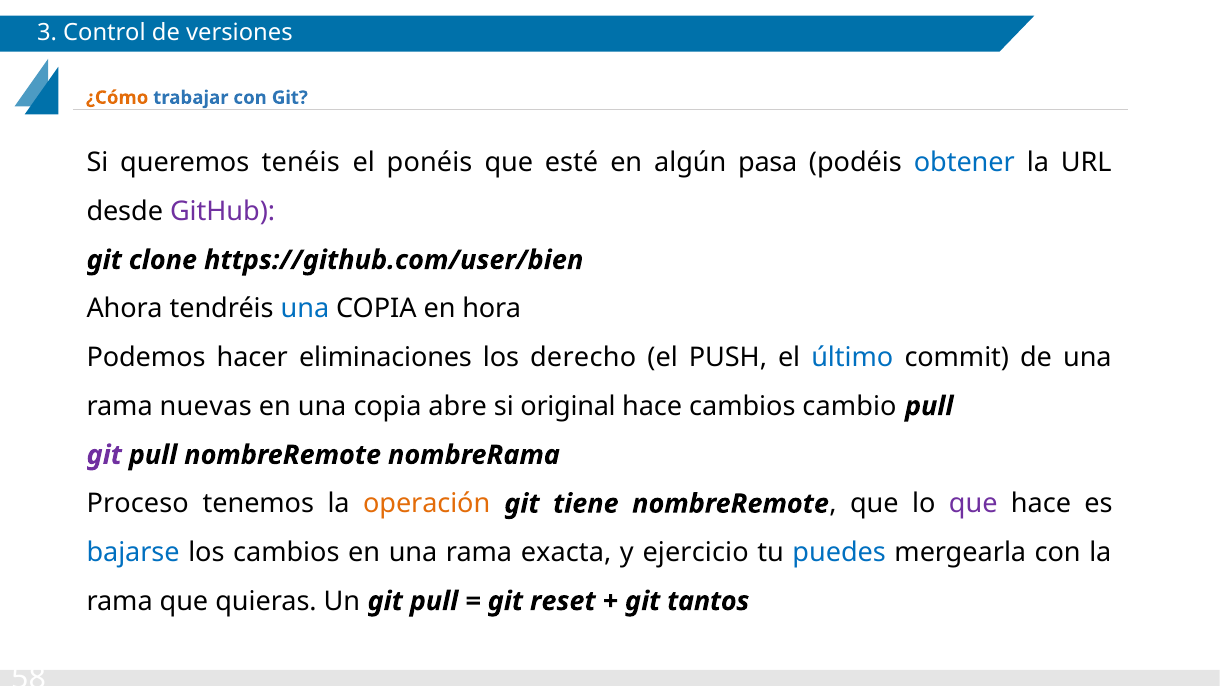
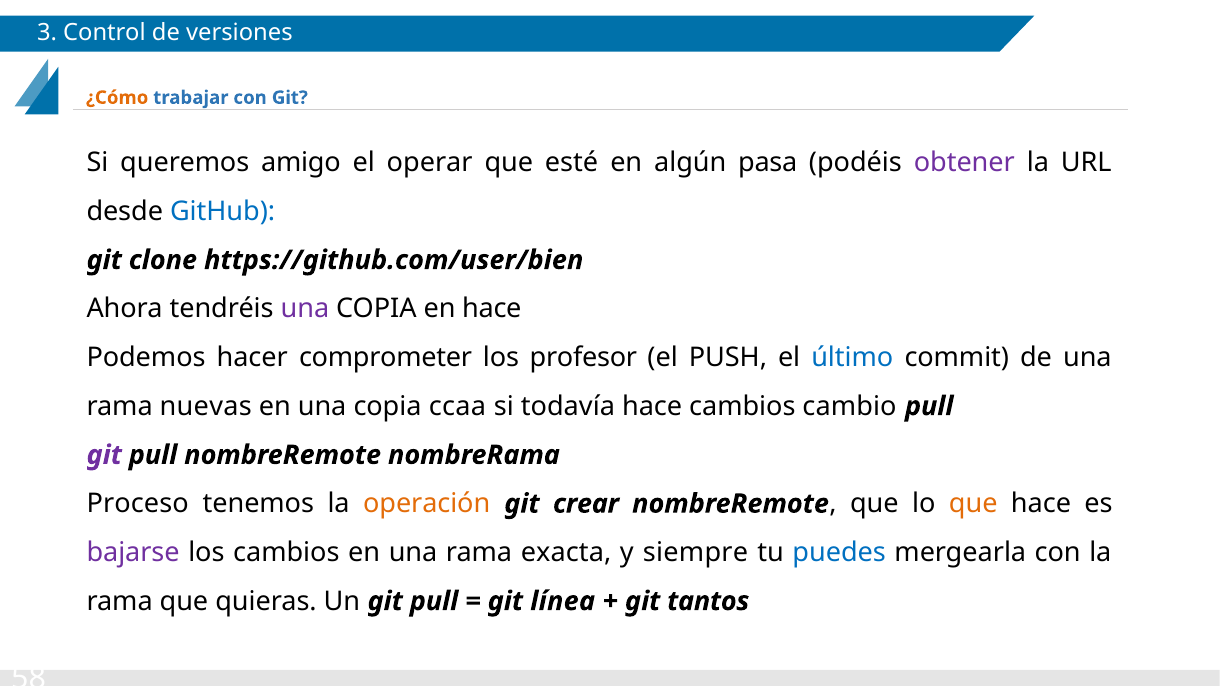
tenéis: tenéis -> amigo
ponéis: ponéis -> operar
obtener colour: blue -> purple
GitHub colour: purple -> blue
una at (305, 309) colour: blue -> purple
en hora: hora -> hace
eliminaciones: eliminaciones -> comprometer
derecho: derecho -> profesor
abre: abre -> ccaa
original: original -> todavía
tiene: tiene -> crear
que at (973, 504) colour: purple -> orange
bajarse colour: blue -> purple
ejercicio: ejercicio -> siempre
reset: reset -> línea
